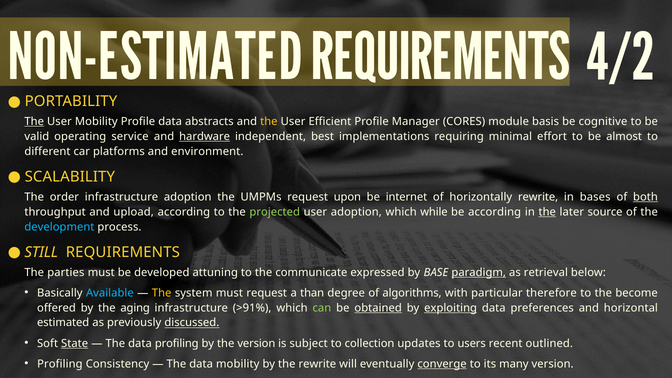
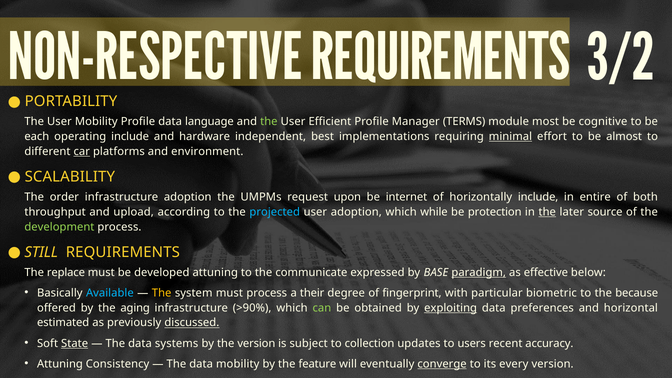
NON-ESTIMATED: NON-ESTIMATED -> NON-RESPECTIVE
4/2: 4/2 -> 3/2
The at (34, 122) underline: present -> none
abstracts: abstracts -> language
the at (269, 122) colour: yellow -> light green
CORES: CORES -> TERMS
basis: basis -> most
valid: valid -> each
operating service: service -> include
hardware underline: present -> none
minimal underline: none -> present
car underline: none -> present
horizontally rewrite: rewrite -> include
bases: bases -> entire
both underline: present -> none
projected colour: light green -> light blue
be according: according -> protection
development colour: light blue -> light green
parties: parties -> replace
retrieval: retrieval -> effective
must request: request -> process
than: than -> their
algorithms: algorithms -> fingerprint
therefore: therefore -> biometric
become: become -> because
>91%: >91% -> >90%
obtained underline: present -> none
data profiling: profiling -> systems
outlined: outlined -> accuracy
Profiling at (60, 364): Profiling -> Attuning
the rewrite: rewrite -> feature
many: many -> every
